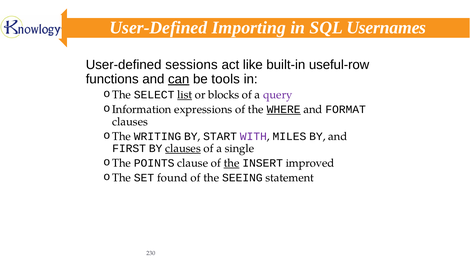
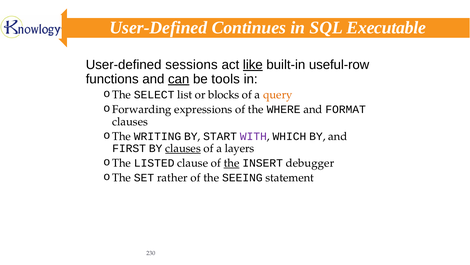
Importing: Importing -> Continues
Usernames: Usernames -> Executable
like underline: none -> present
list underline: present -> none
query colour: purple -> orange
Information: Information -> Forwarding
WHERE underline: present -> none
MILES: MILES -> WHICH
single: single -> layers
POINTS: POINTS -> LISTED
improved: improved -> debugger
found: found -> rather
